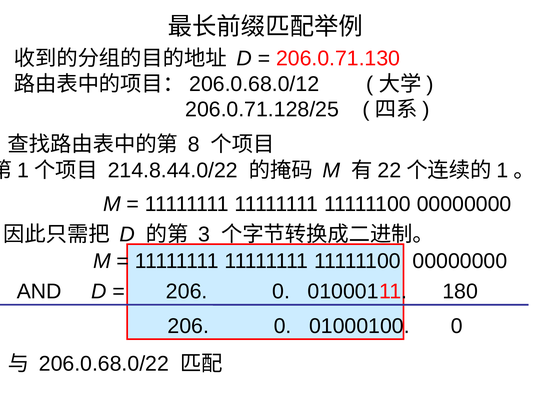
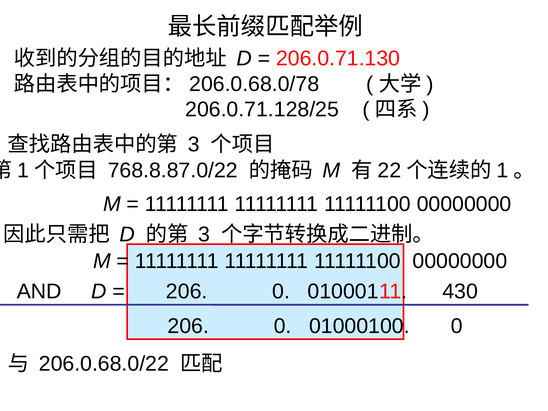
206.0.68.0/12: 206.0.68.0/12 -> 206.0.68.0/78
8 at (194, 144): 8 -> 3
214.8.44.0/22: 214.8.44.0/22 -> 768.8.87.0/22
180: 180 -> 430
